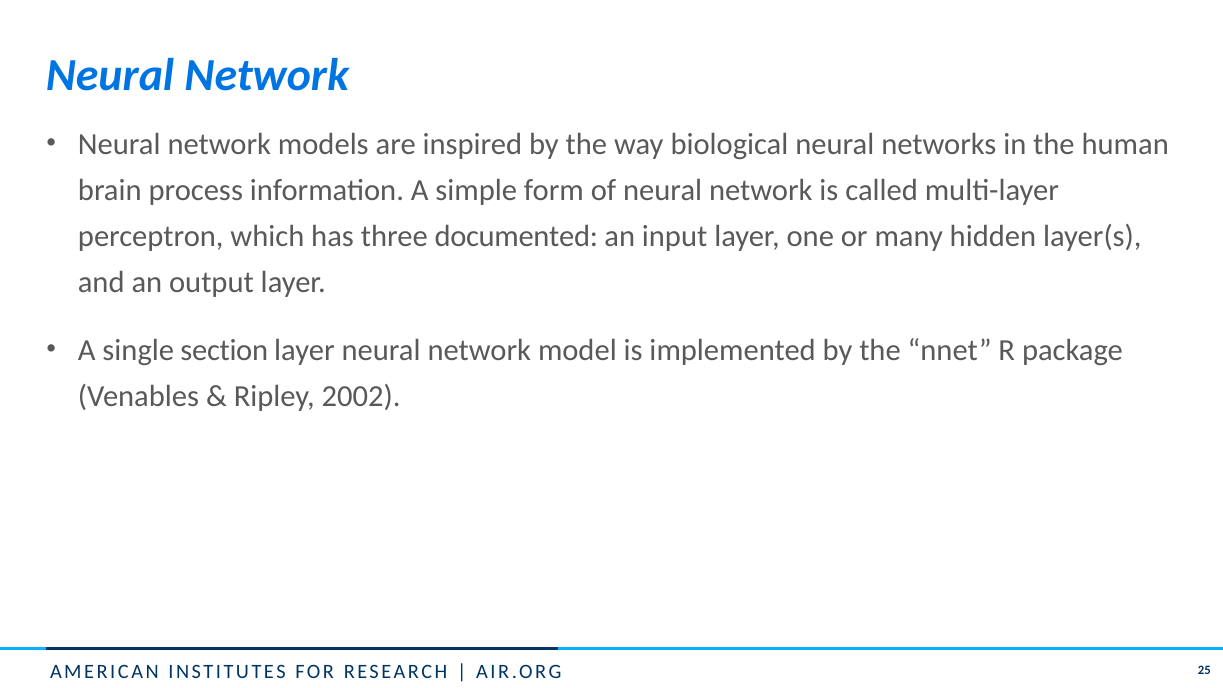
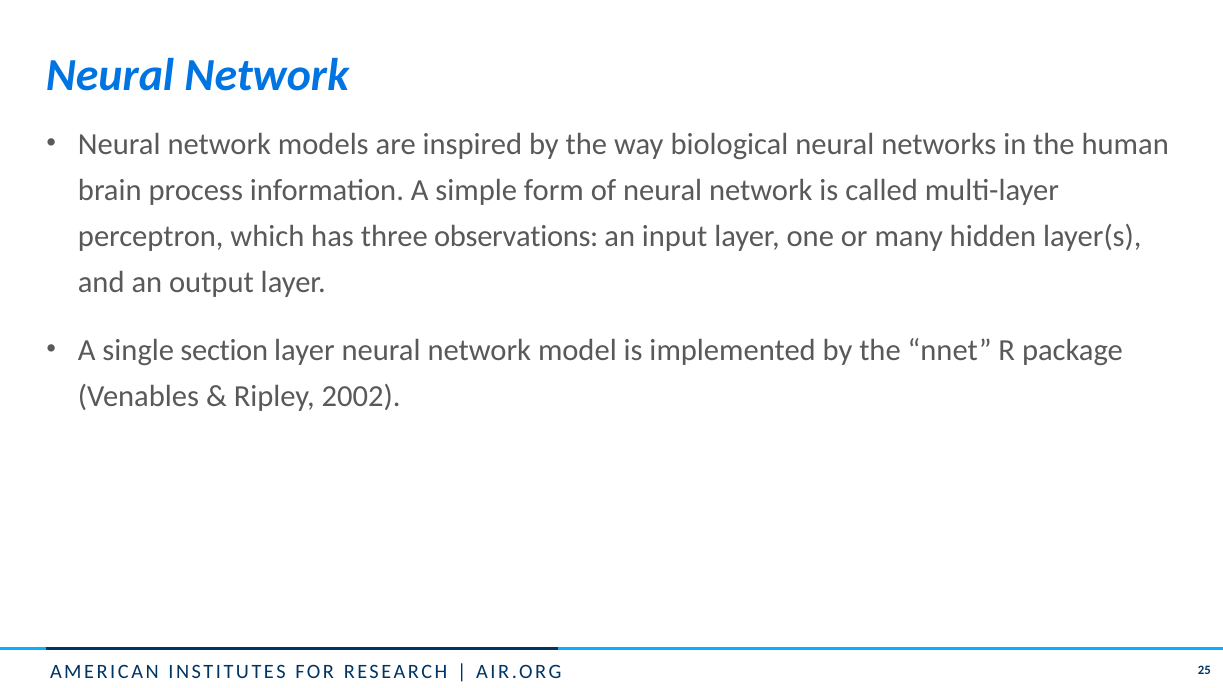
documented: documented -> observations
